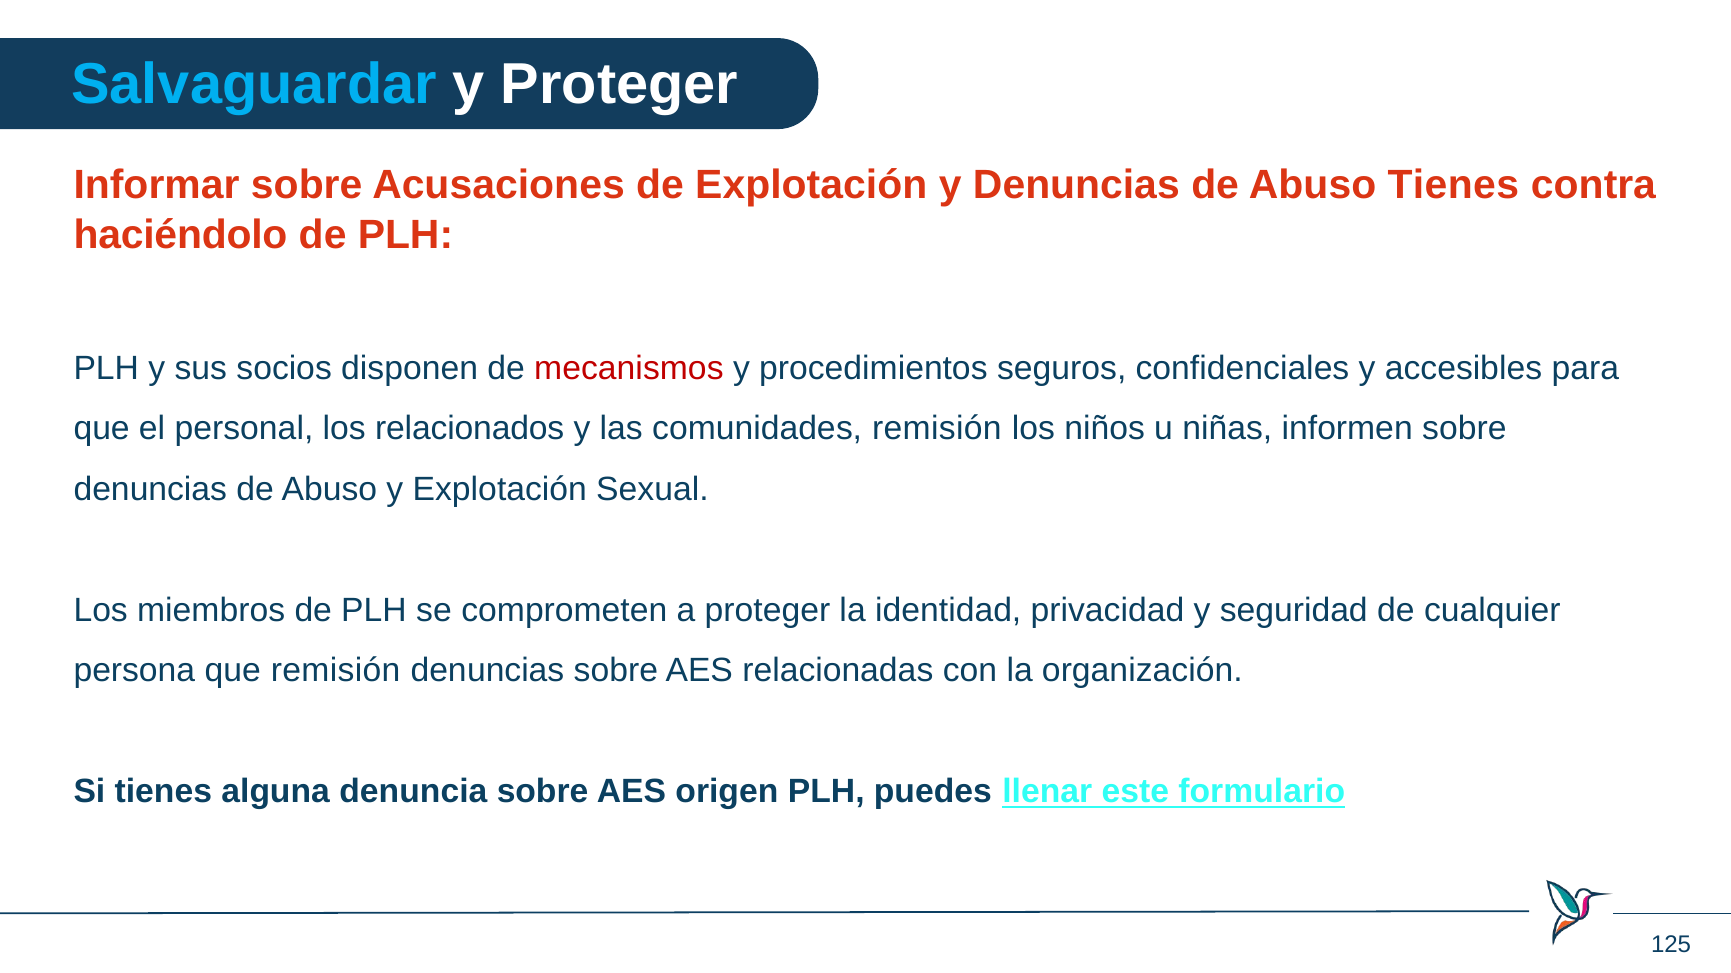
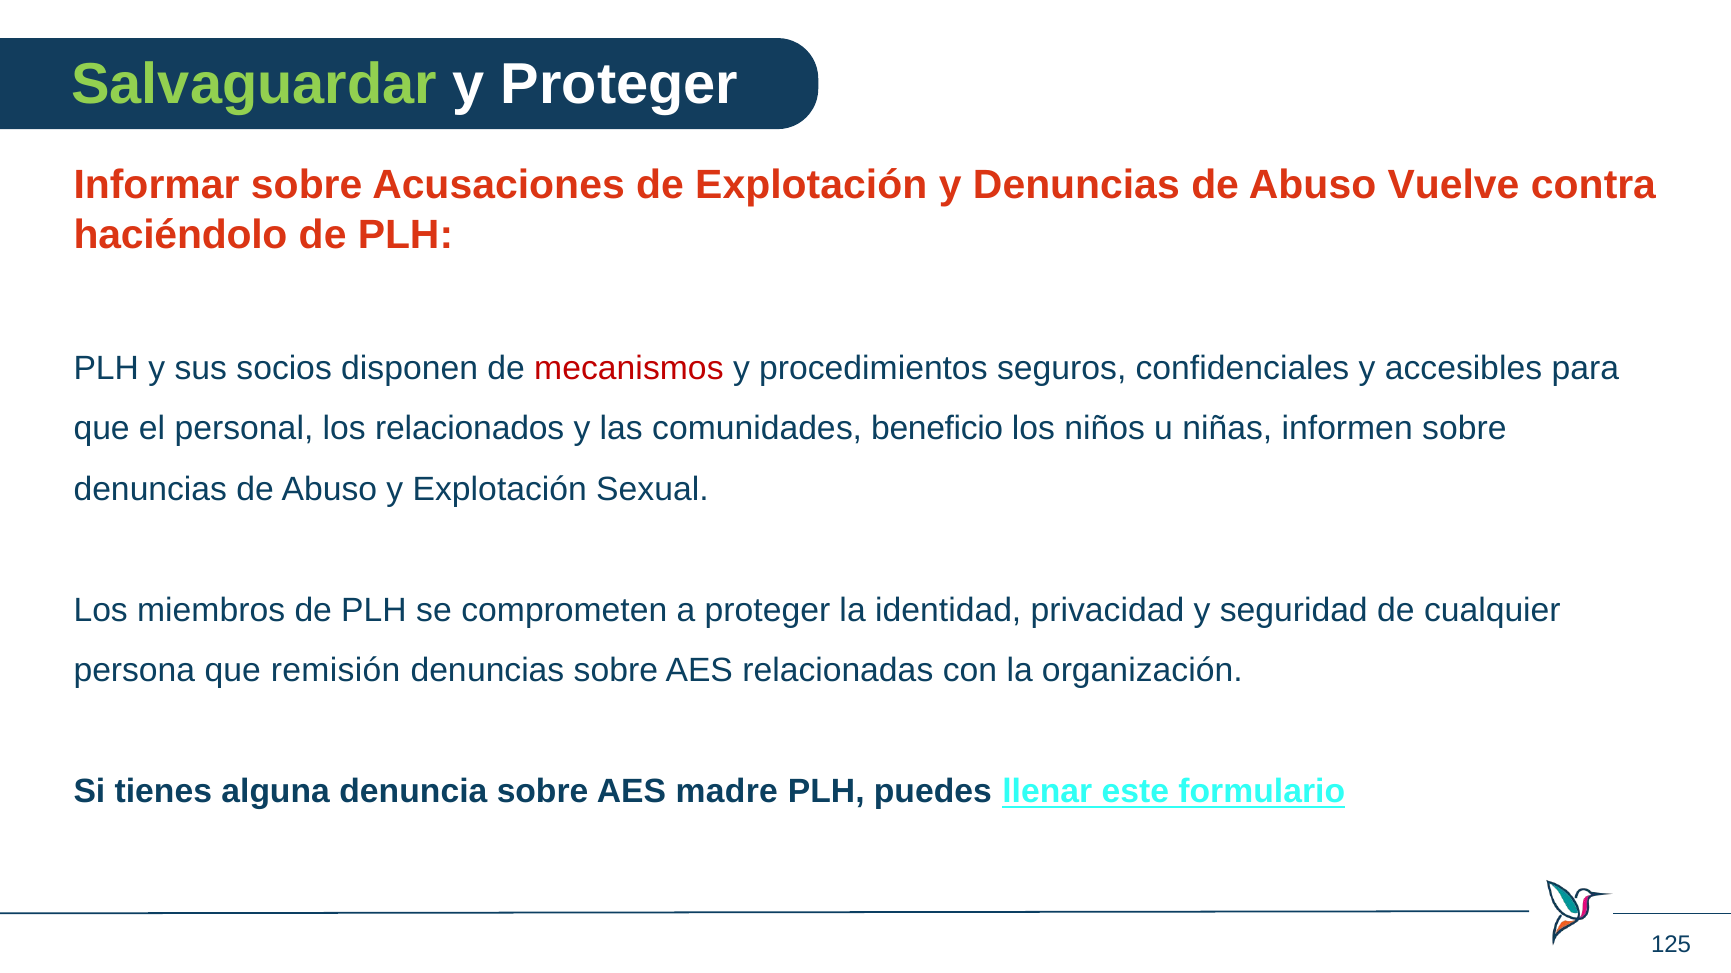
Salvaguardar colour: light blue -> light green
Abuso Tienes: Tienes -> Vuelve
comunidades remisión: remisión -> beneficio
origen: origen -> madre
